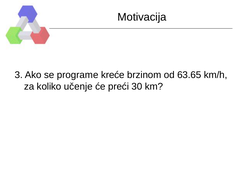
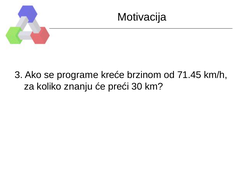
63.65: 63.65 -> 71.45
učenje: učenje -> znanju
